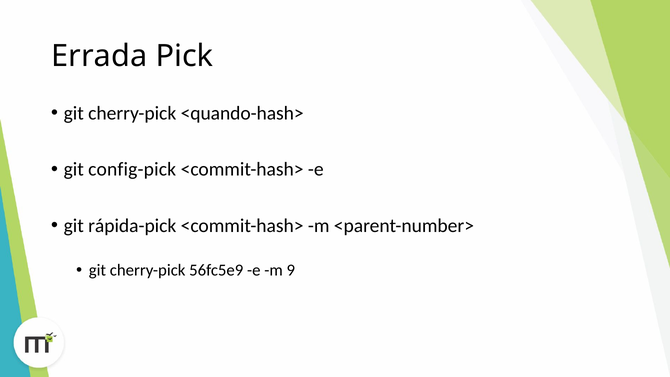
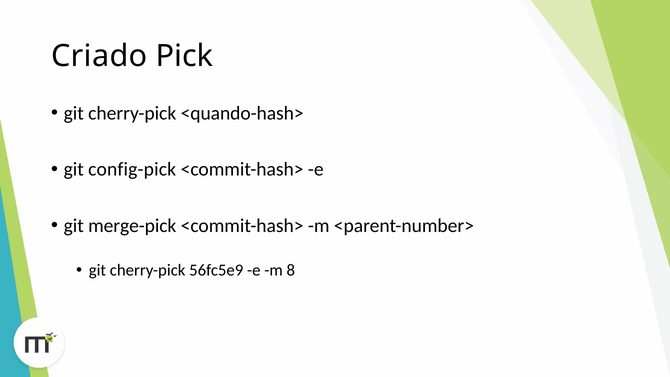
Errada: Errada -> Criado
rápida-pick: rápida-pick -> merge-pick
9: 9 -> 8
